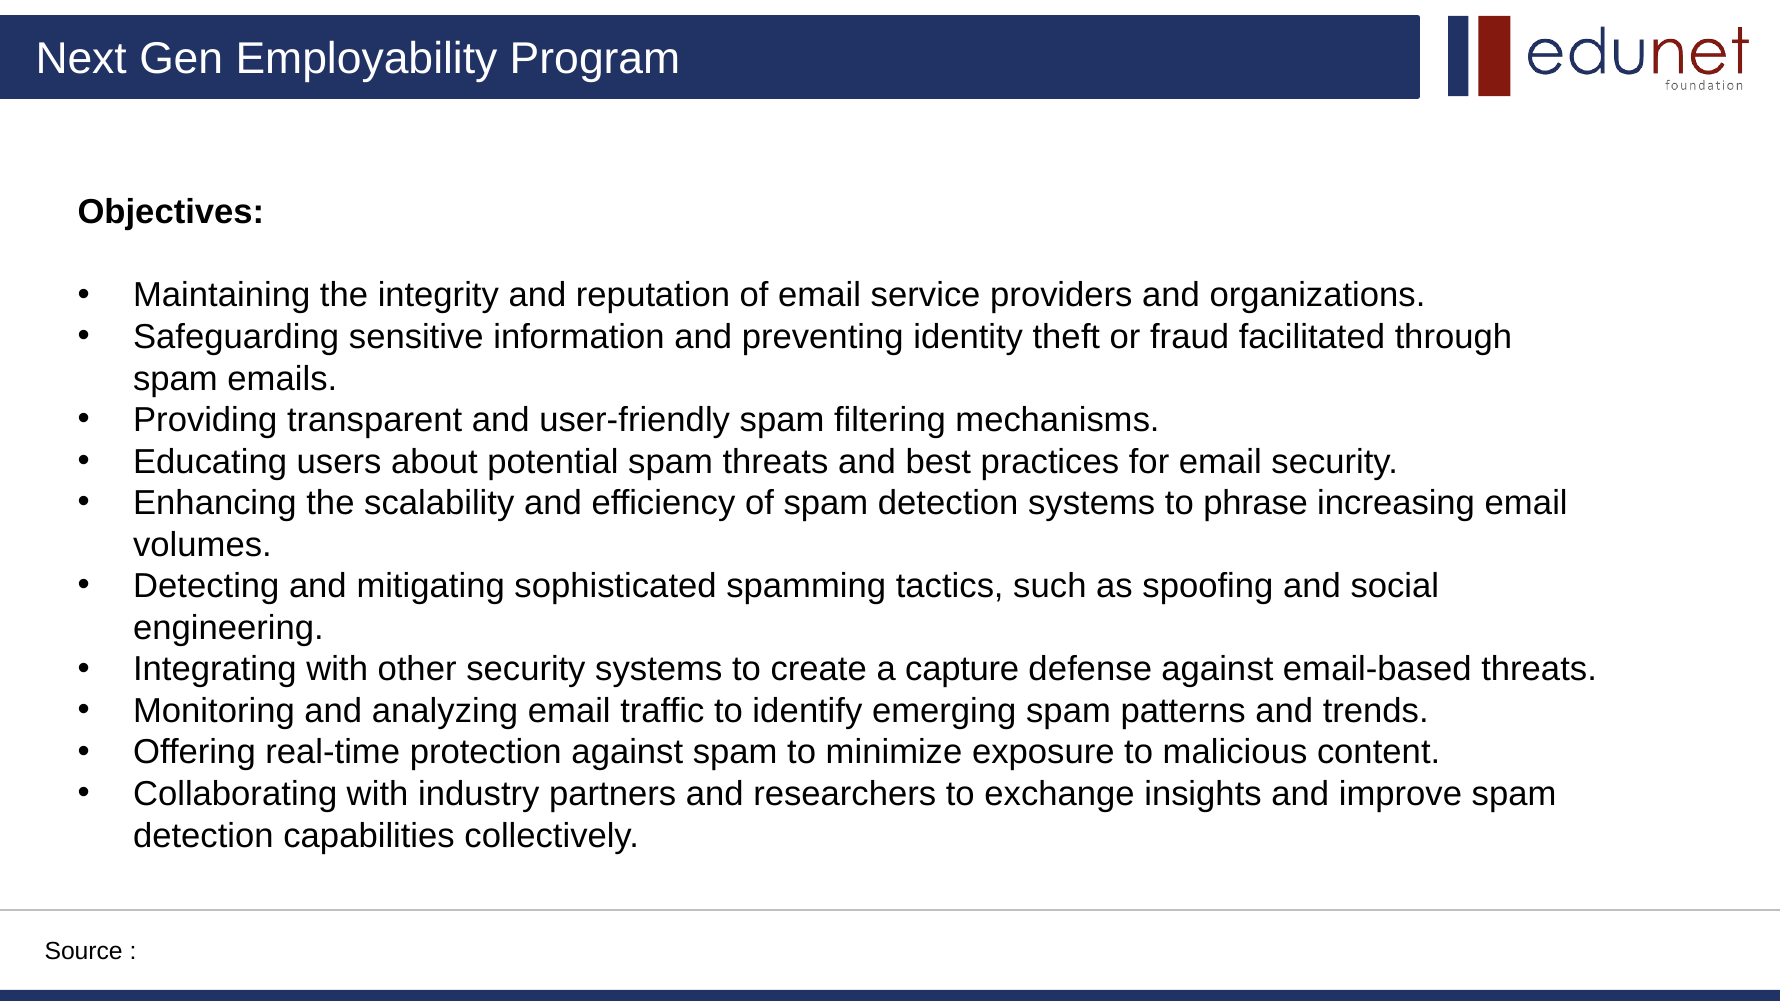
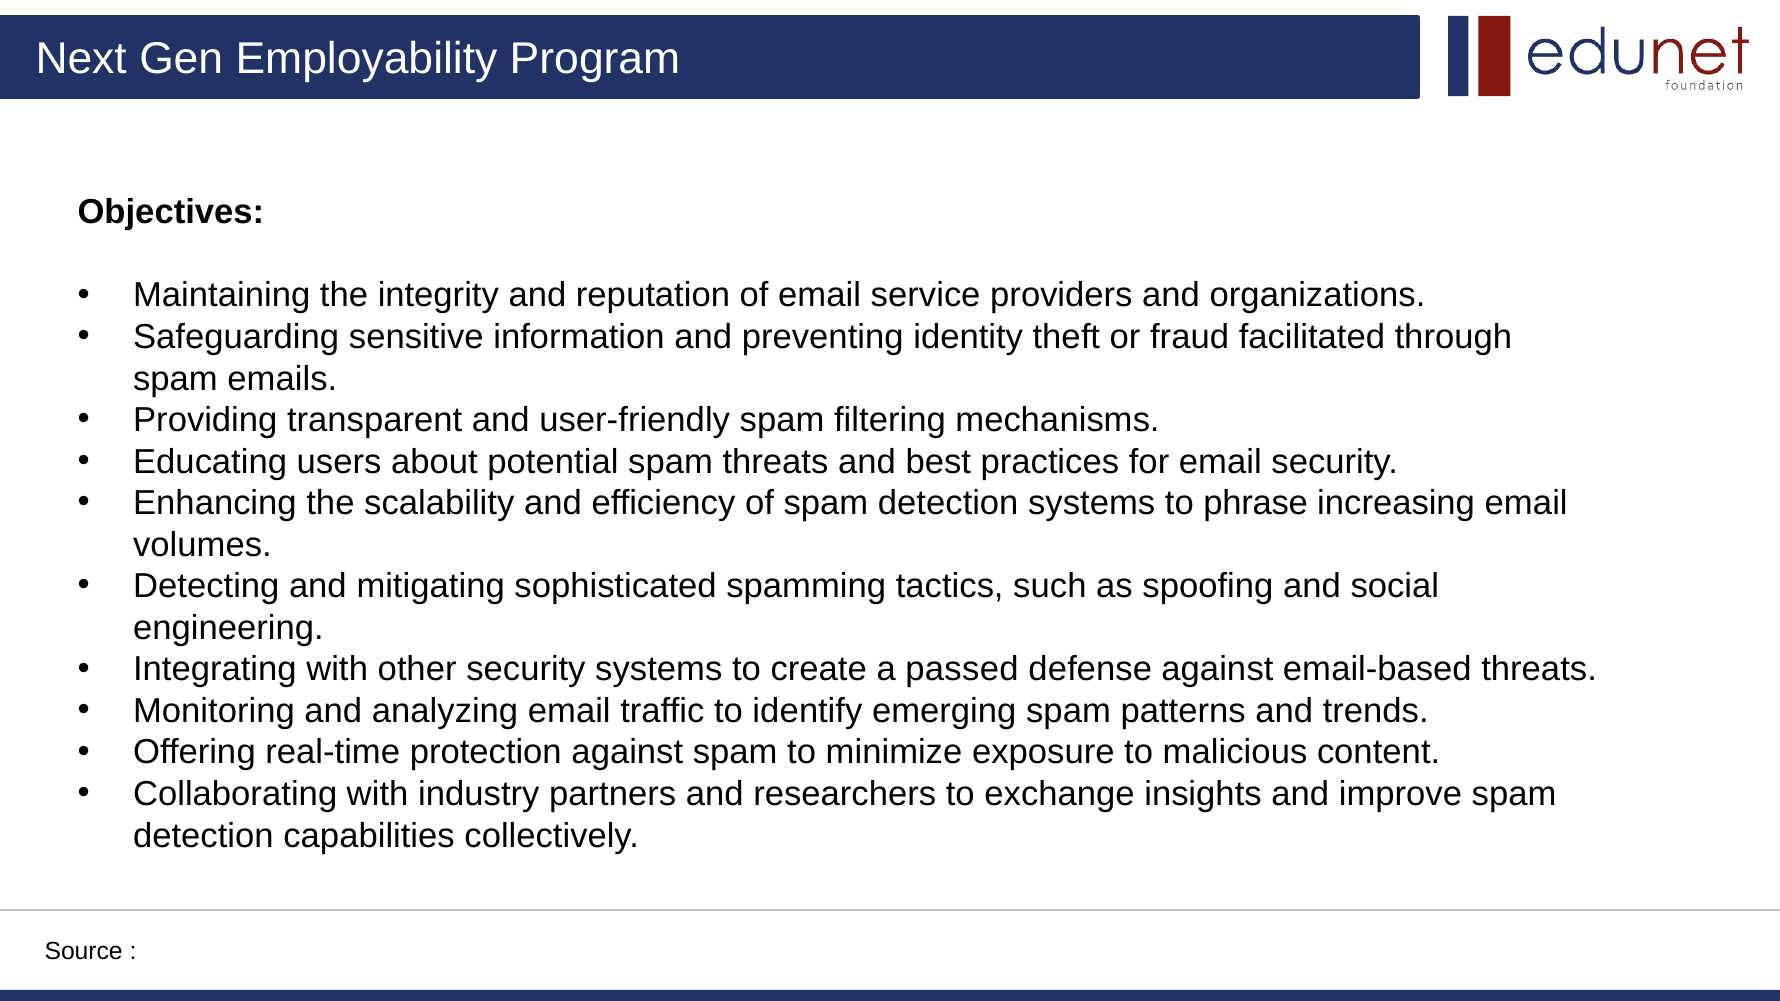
capture: capture -> passed
